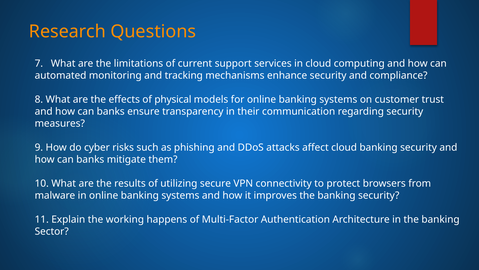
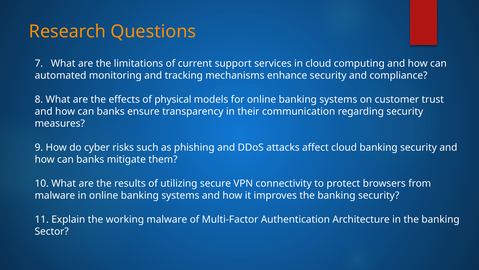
working happens: happens -> malware
